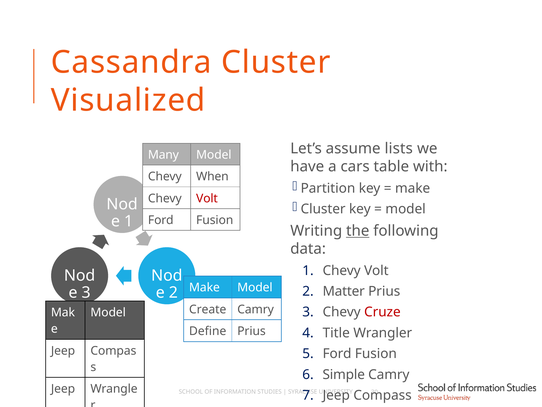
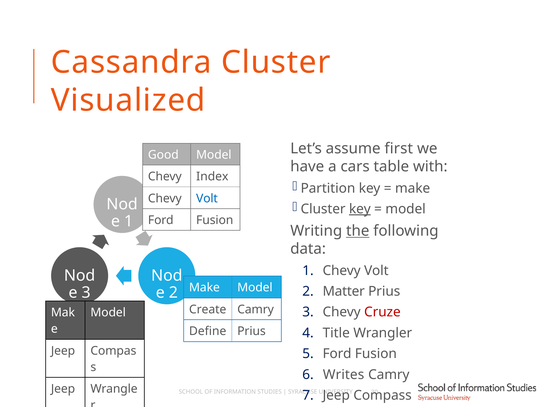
lists: lists -> first
Many: Many -> Good
When: When -> Index
Volt at (207, 198) colour: red -> blue
key at (360, 209) underline: none -> present
Simple: Simple -> Writes
